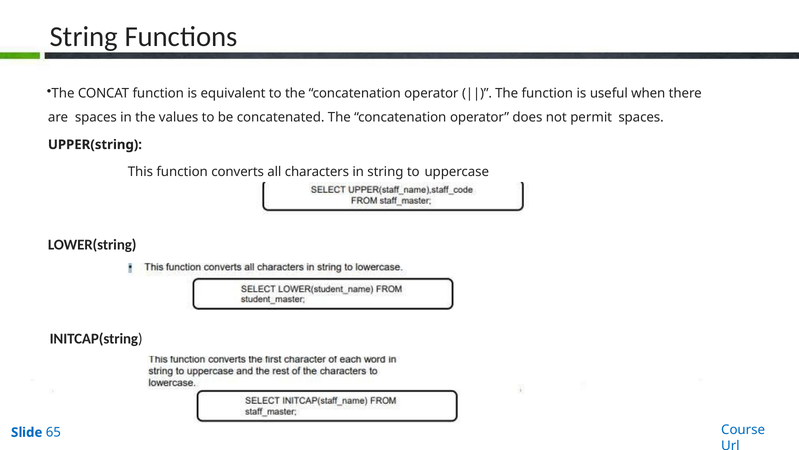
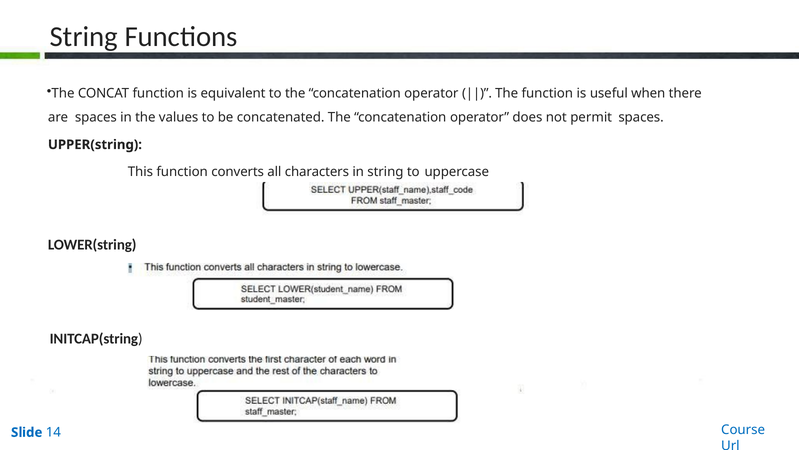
65: 65 -> 14
